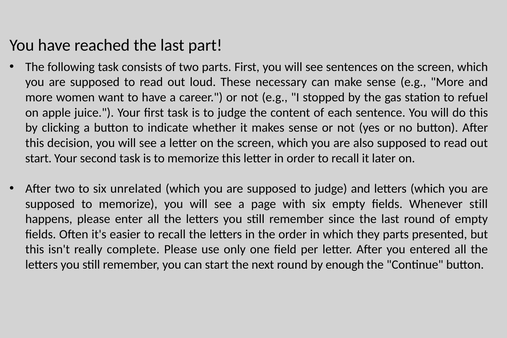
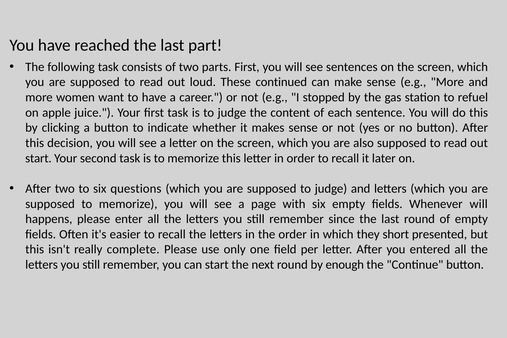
necessary: necessary -> continued
unrelated: unrelated -> questions
Whenever still: still -> will
they parts: parts -> short
